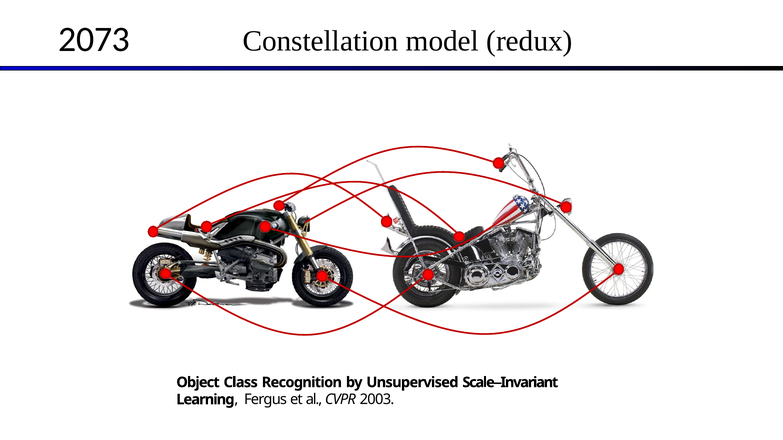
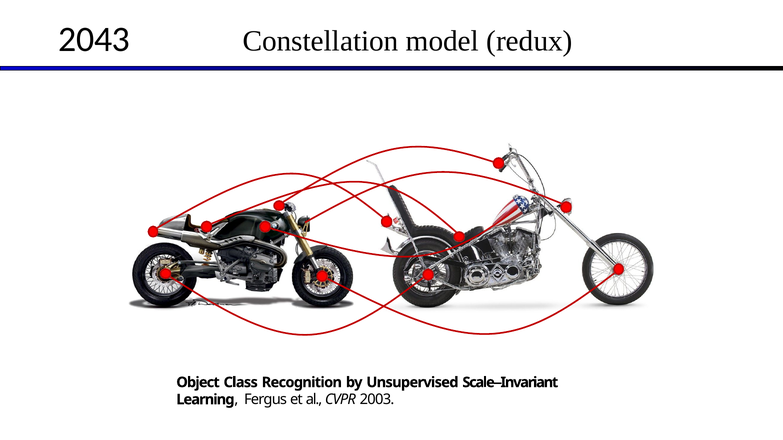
2073: 2073 -> 2043
